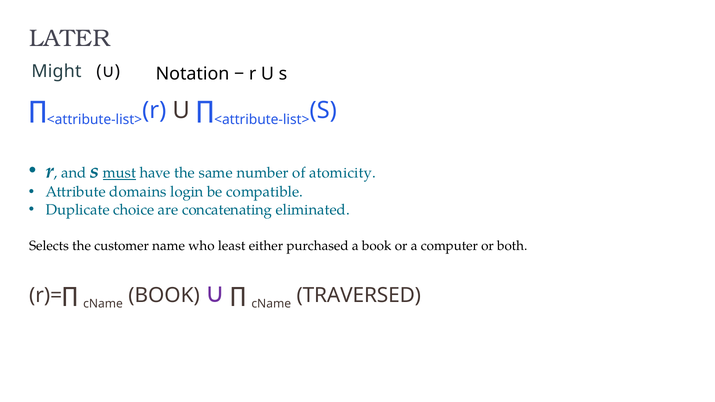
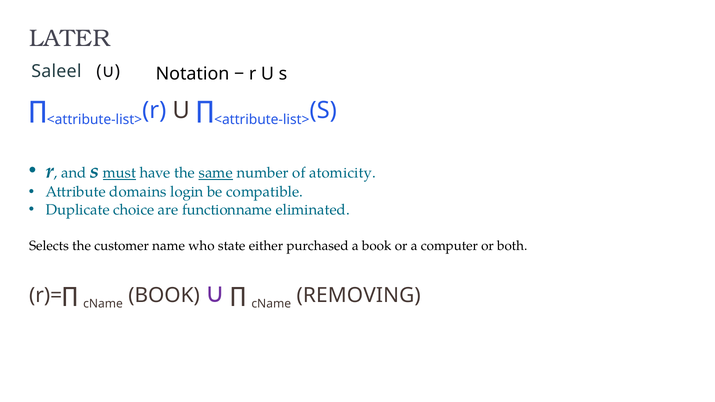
Might: Might -> Saleel
same underline: none -> present
concatenating: concatenating -> functionname
least: least -> state
TRAVERSED: TRAVERSED -> REMOVING
